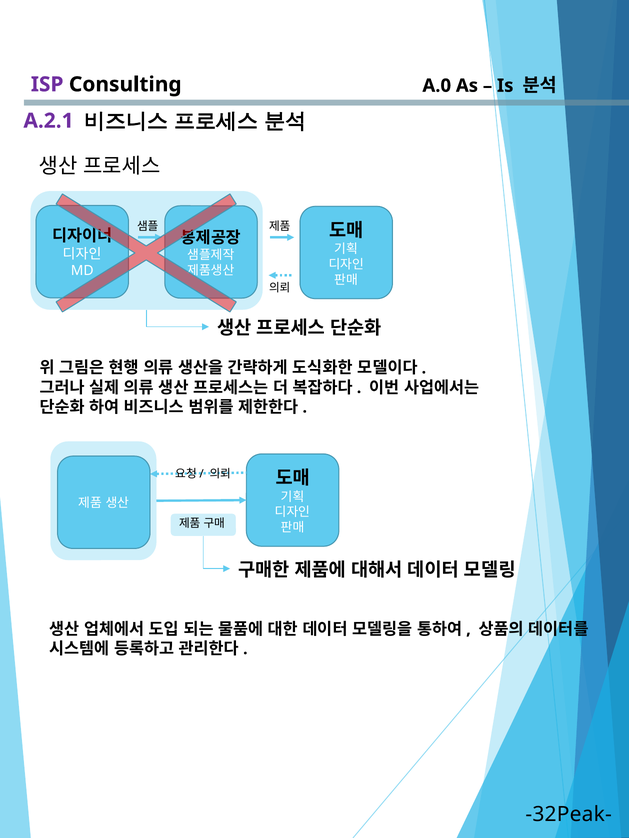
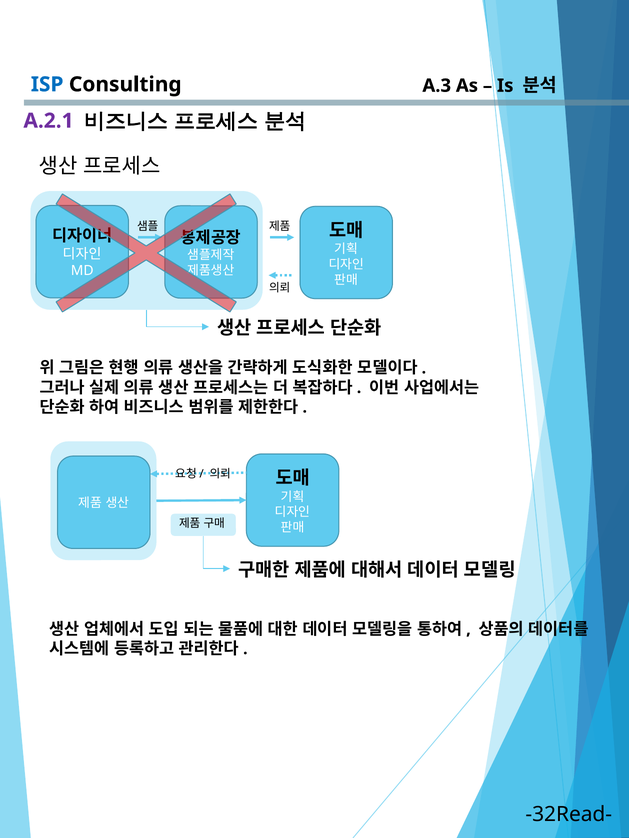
ISP colour: purple -> blue
A.0: A.0 -> A.3
-32Peak-: -32Peak- -> -32Read-
